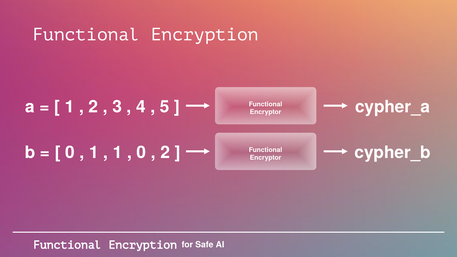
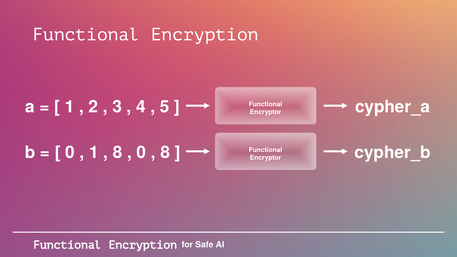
1 at (118, 153): 1 -> 8
2 at (165, 153): 2 -> 8
